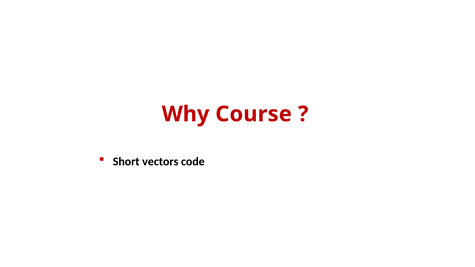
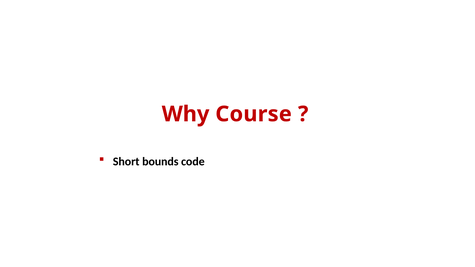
vectors: vectors -> bounds
